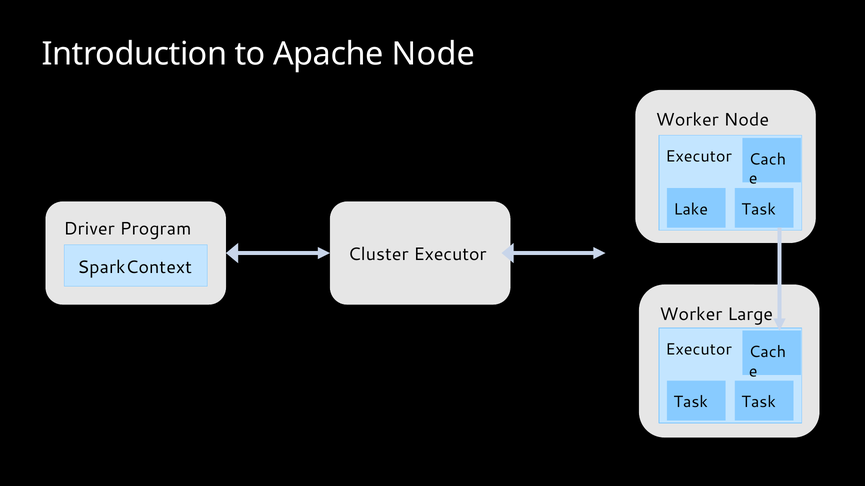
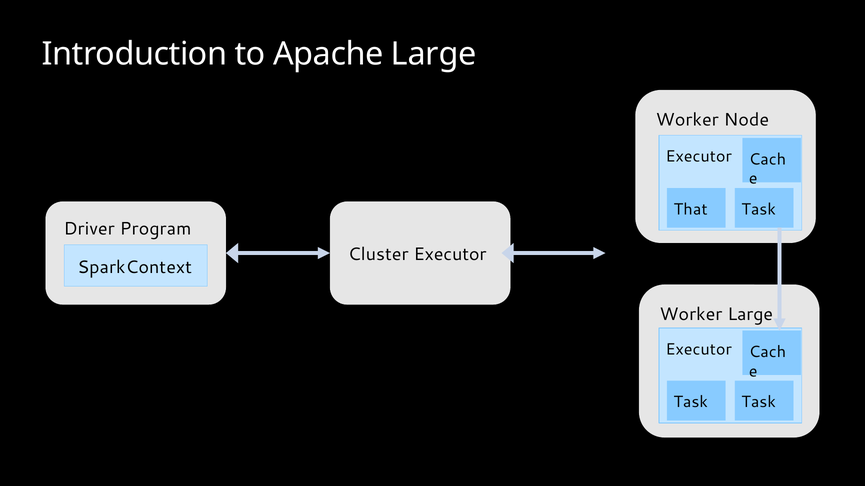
Apache Node: Node -> Large
Lake: Lake -> That
